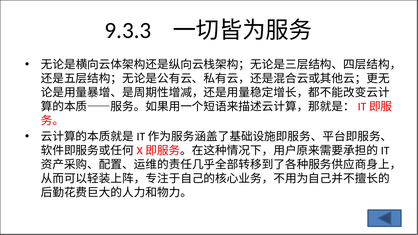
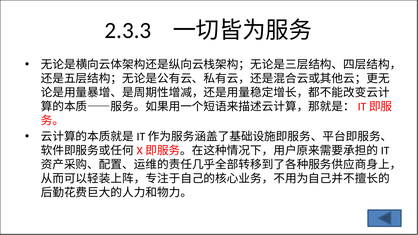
9.3.3: 9.3.3 -> 2.3.3
